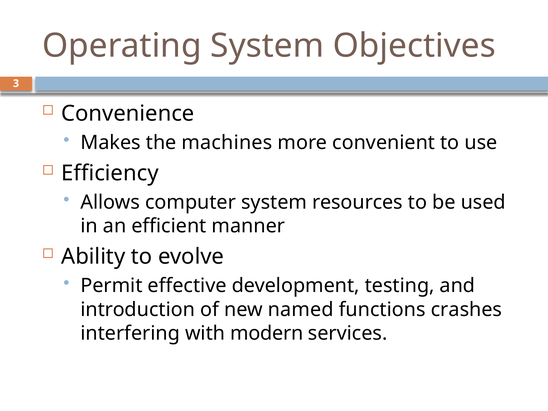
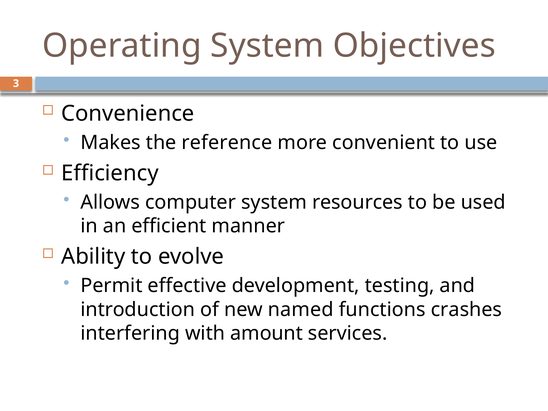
machines: machines -> reference
modern: modern -> amount
